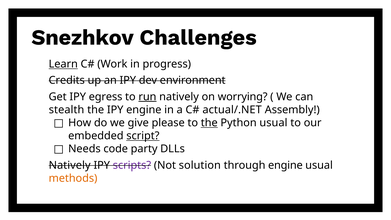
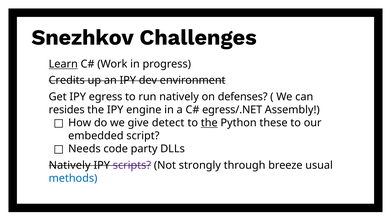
run underline: present -> none
worrying: worrying -> defenses
stealth: stealth -> resides
actual/.NET: actual/.NET -> egress/.NET
please: please -> detect
Python usual: usual -> these
script underline: present -> none
solution: solution -> strongly
through engine: engine -> breeze
methods colour: orange -> blue
